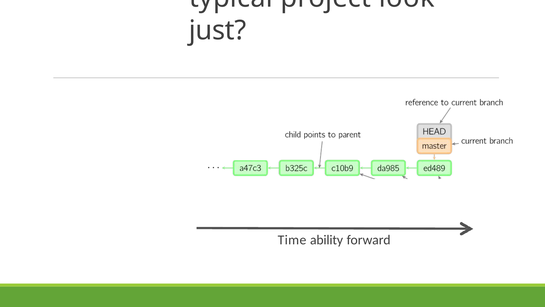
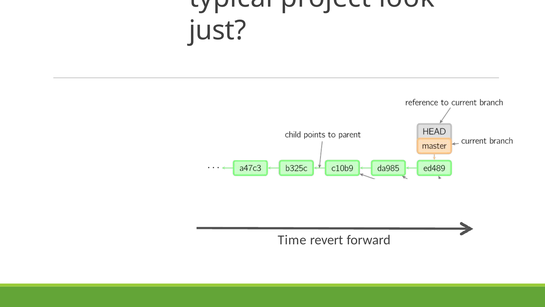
ability: ability -> revert
